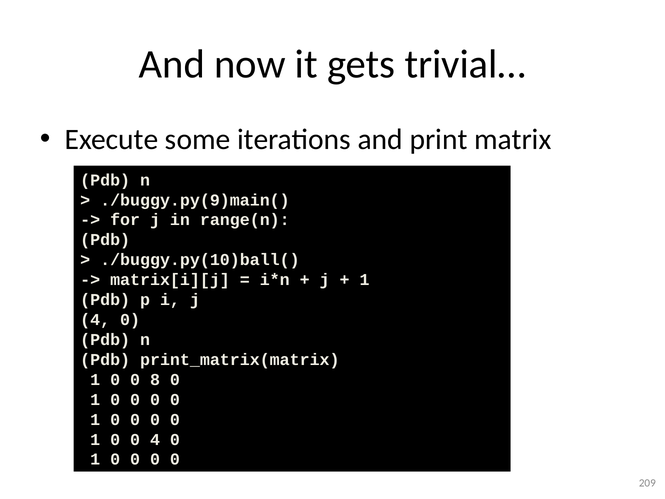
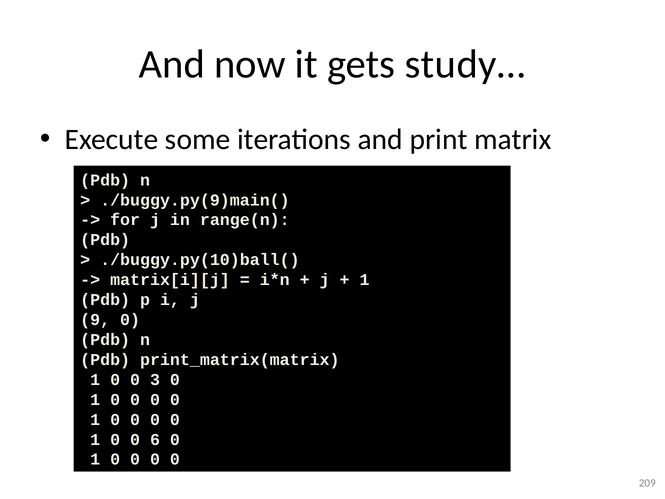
trivial…: trivial… -> study…
4 at (95, 320): 4 -> 9
8: 8 -> 3
0 4: 4 -> 6
